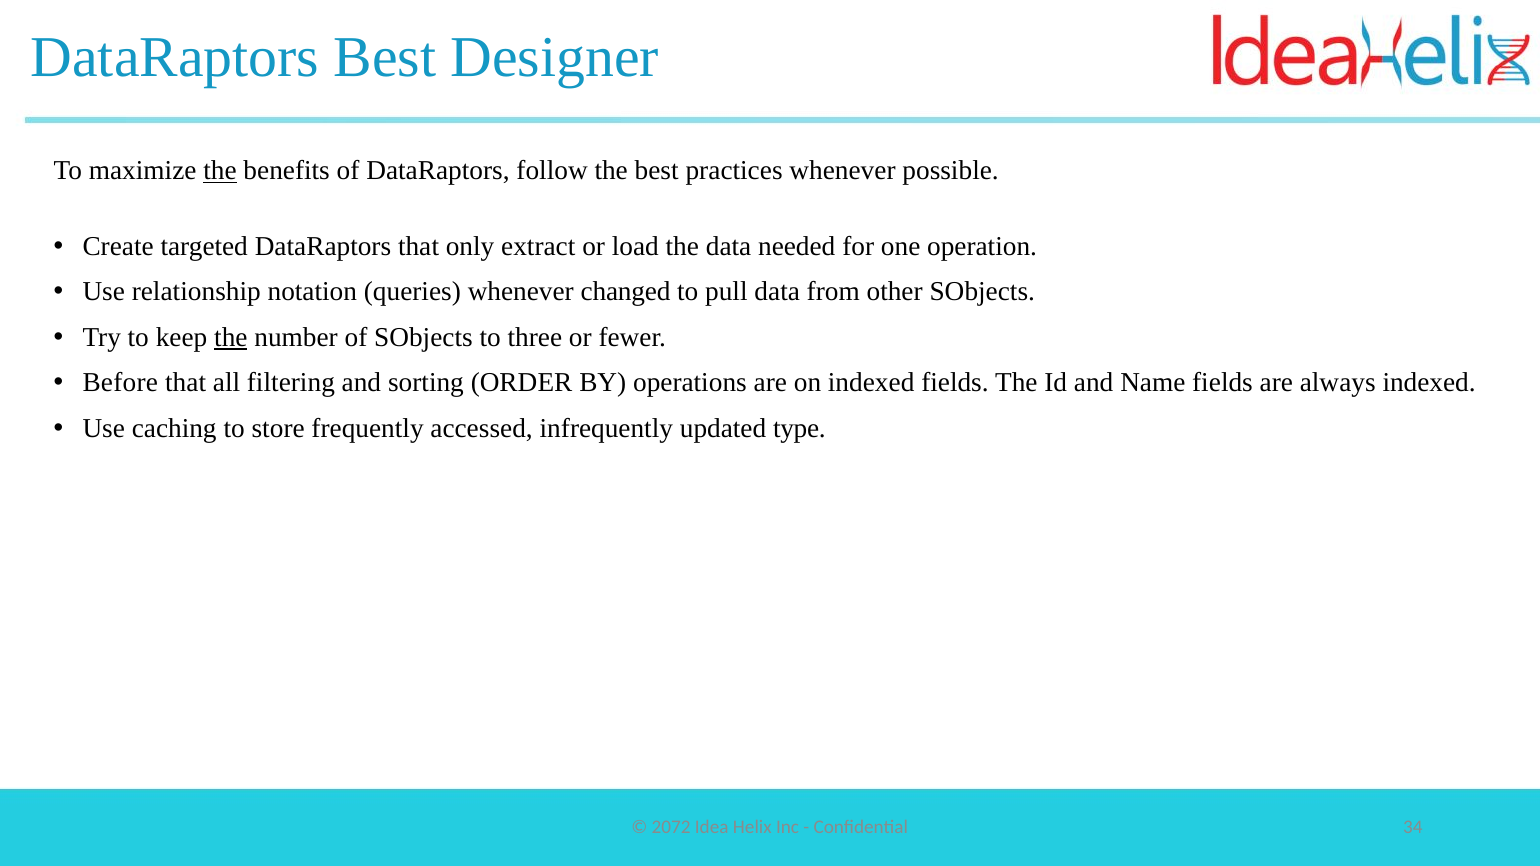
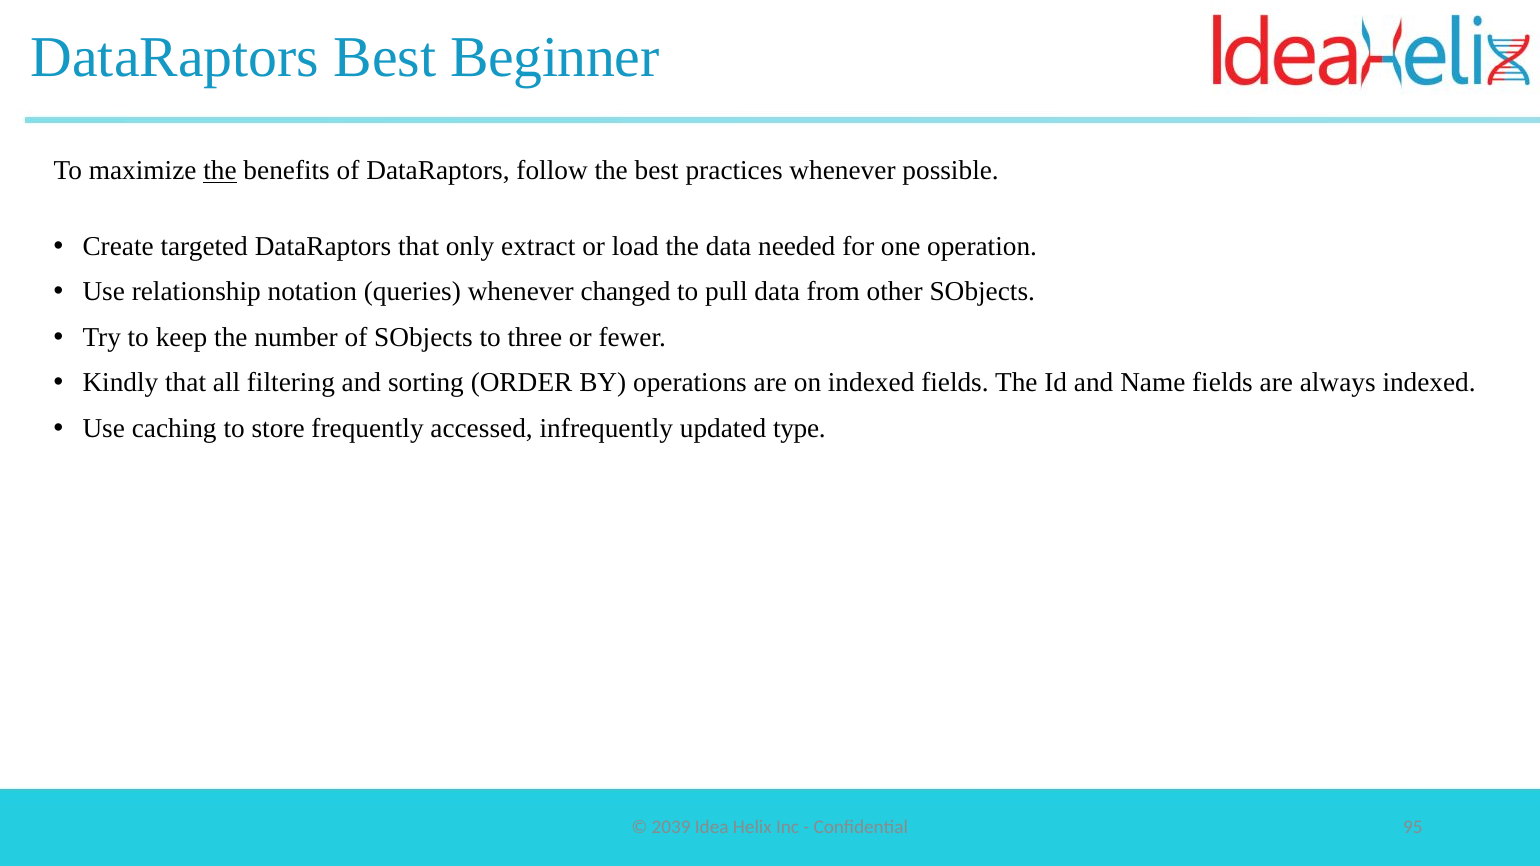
Designer: Designer -> Beginner
the at (231, 337) underline: present -> none
Before: Before -> Kindly
2072: 2072 -> 2039
34: 34 -> 95
